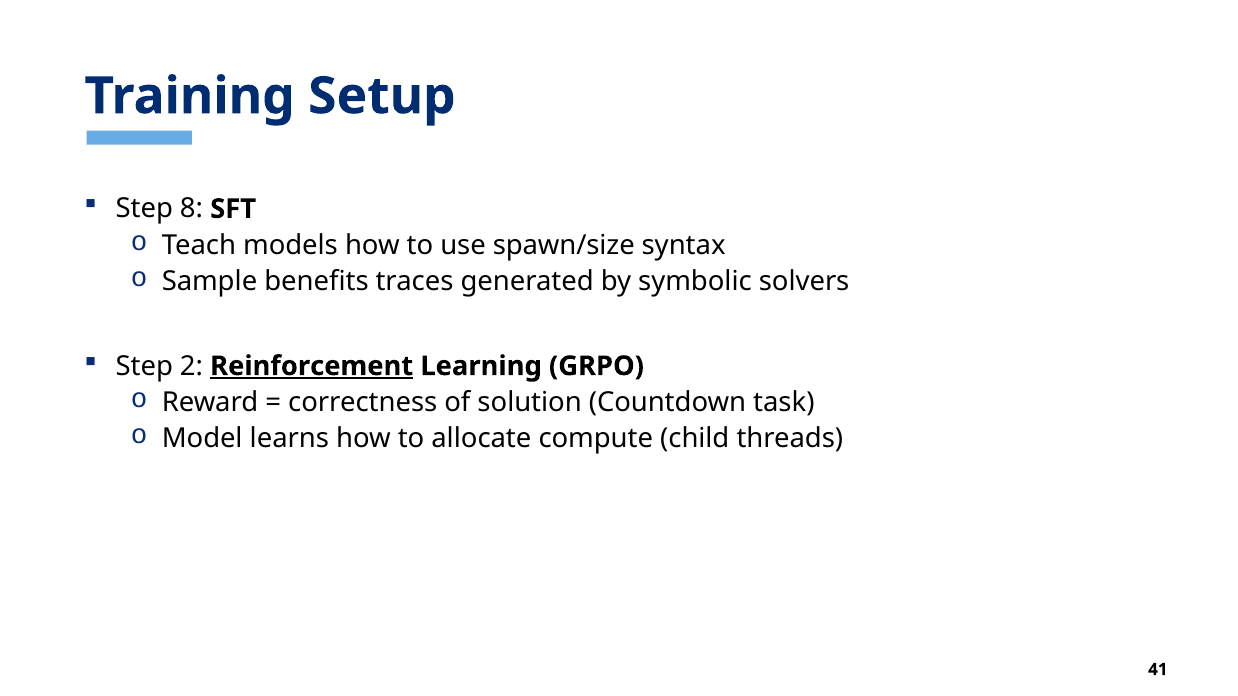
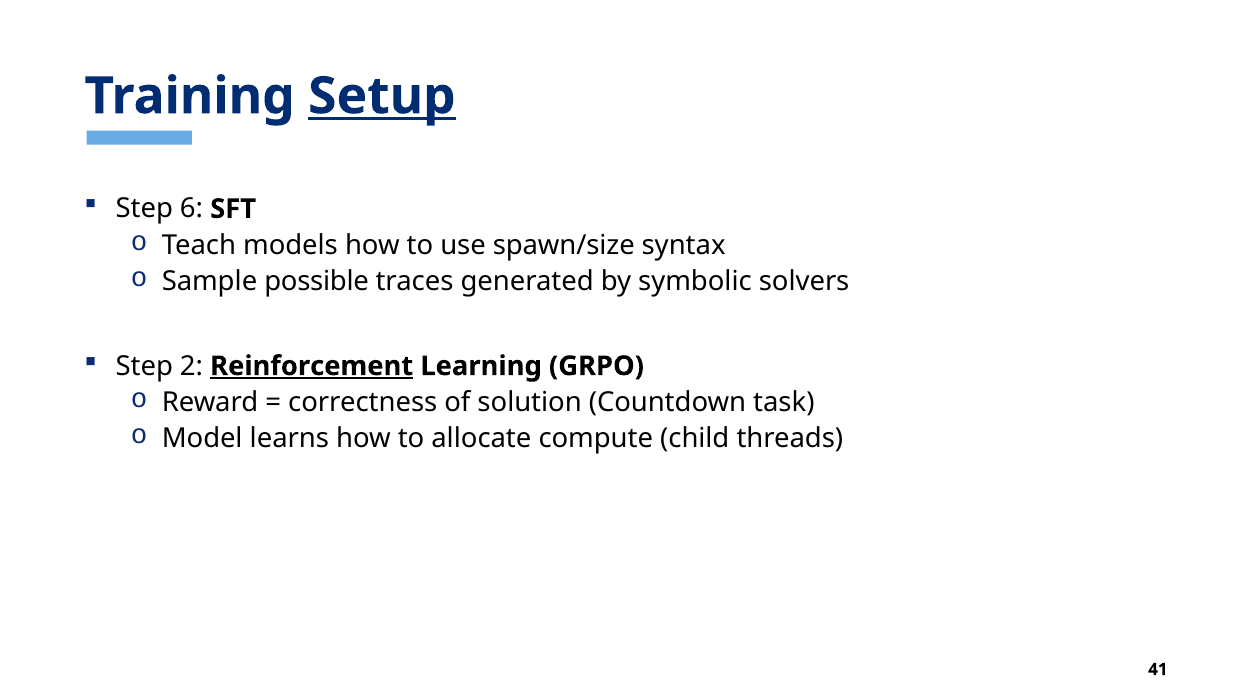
Setup underline: none -> present
8: 8 -> 6
benefits: benefits -> possible
